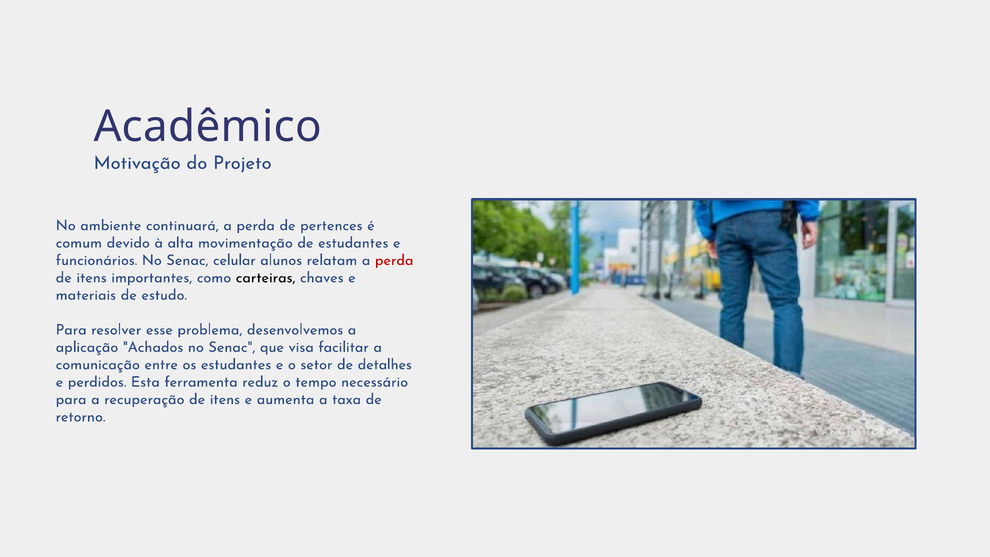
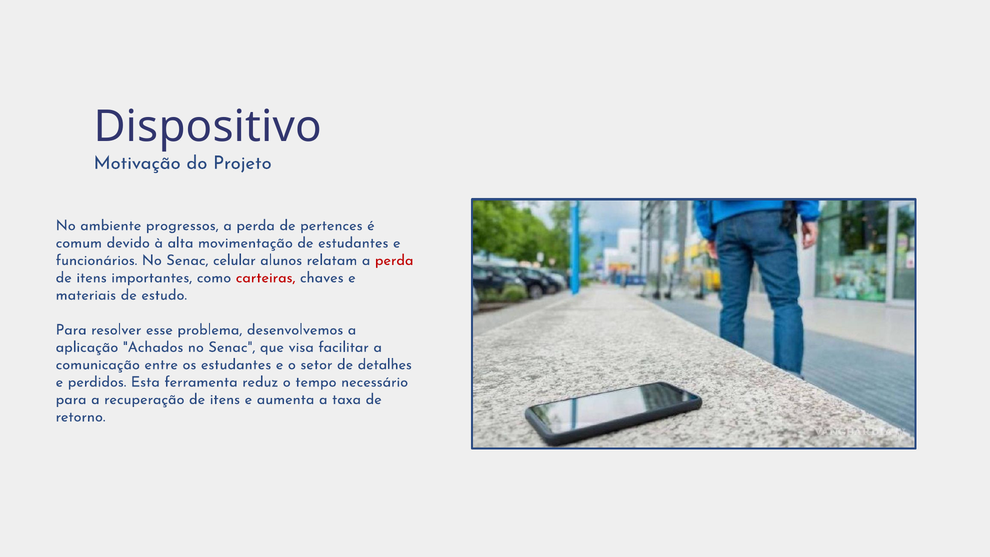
Acadêmico: Acadêmico -> Dispositivo
continuará: continuará -> progressos
carteiras colour: black -> red
